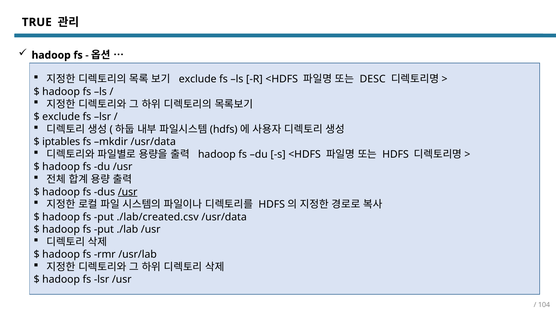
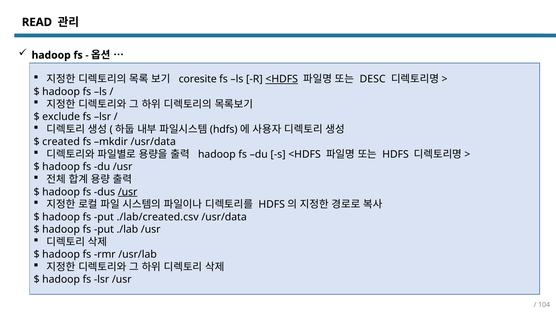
TRUE: TRUE -> READ
exclude at (198, 79): exclude -> coresite
<HDFS at (282, 79) underline: none -> present
iptables: iptables -> created
